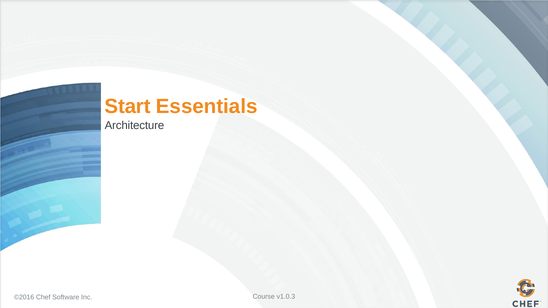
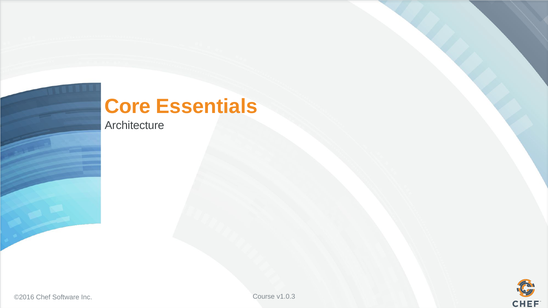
Start: Start -> Core
